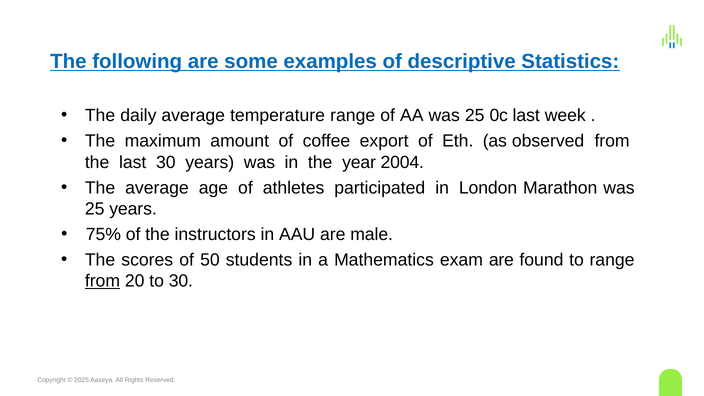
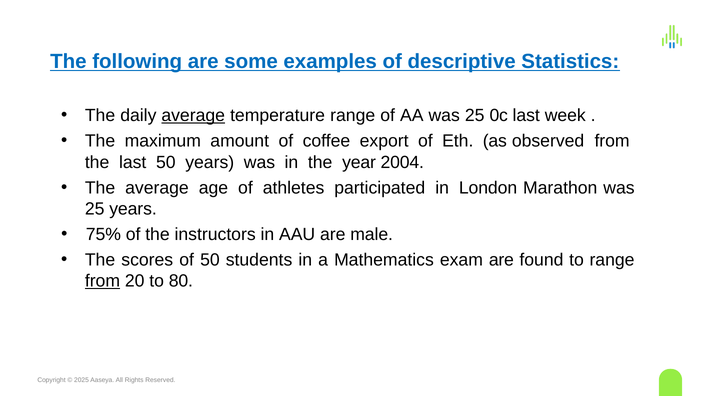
average at (193, 116) underline: none -> present
last 30: 30 -> 50
to 30: 30 -> 80
